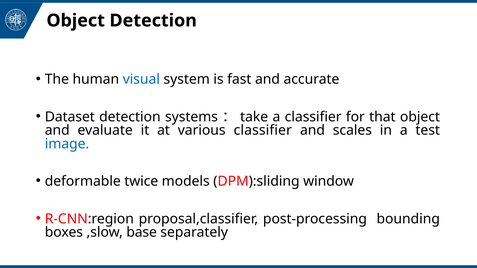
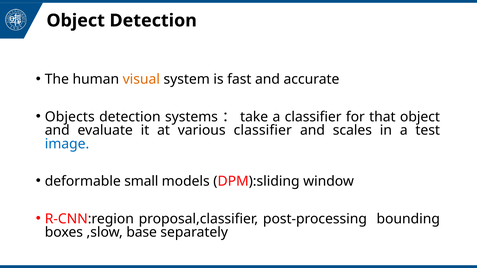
visual colour: blue -> orange
Dataset: Dataset -> Objects
twice: twice -> small
